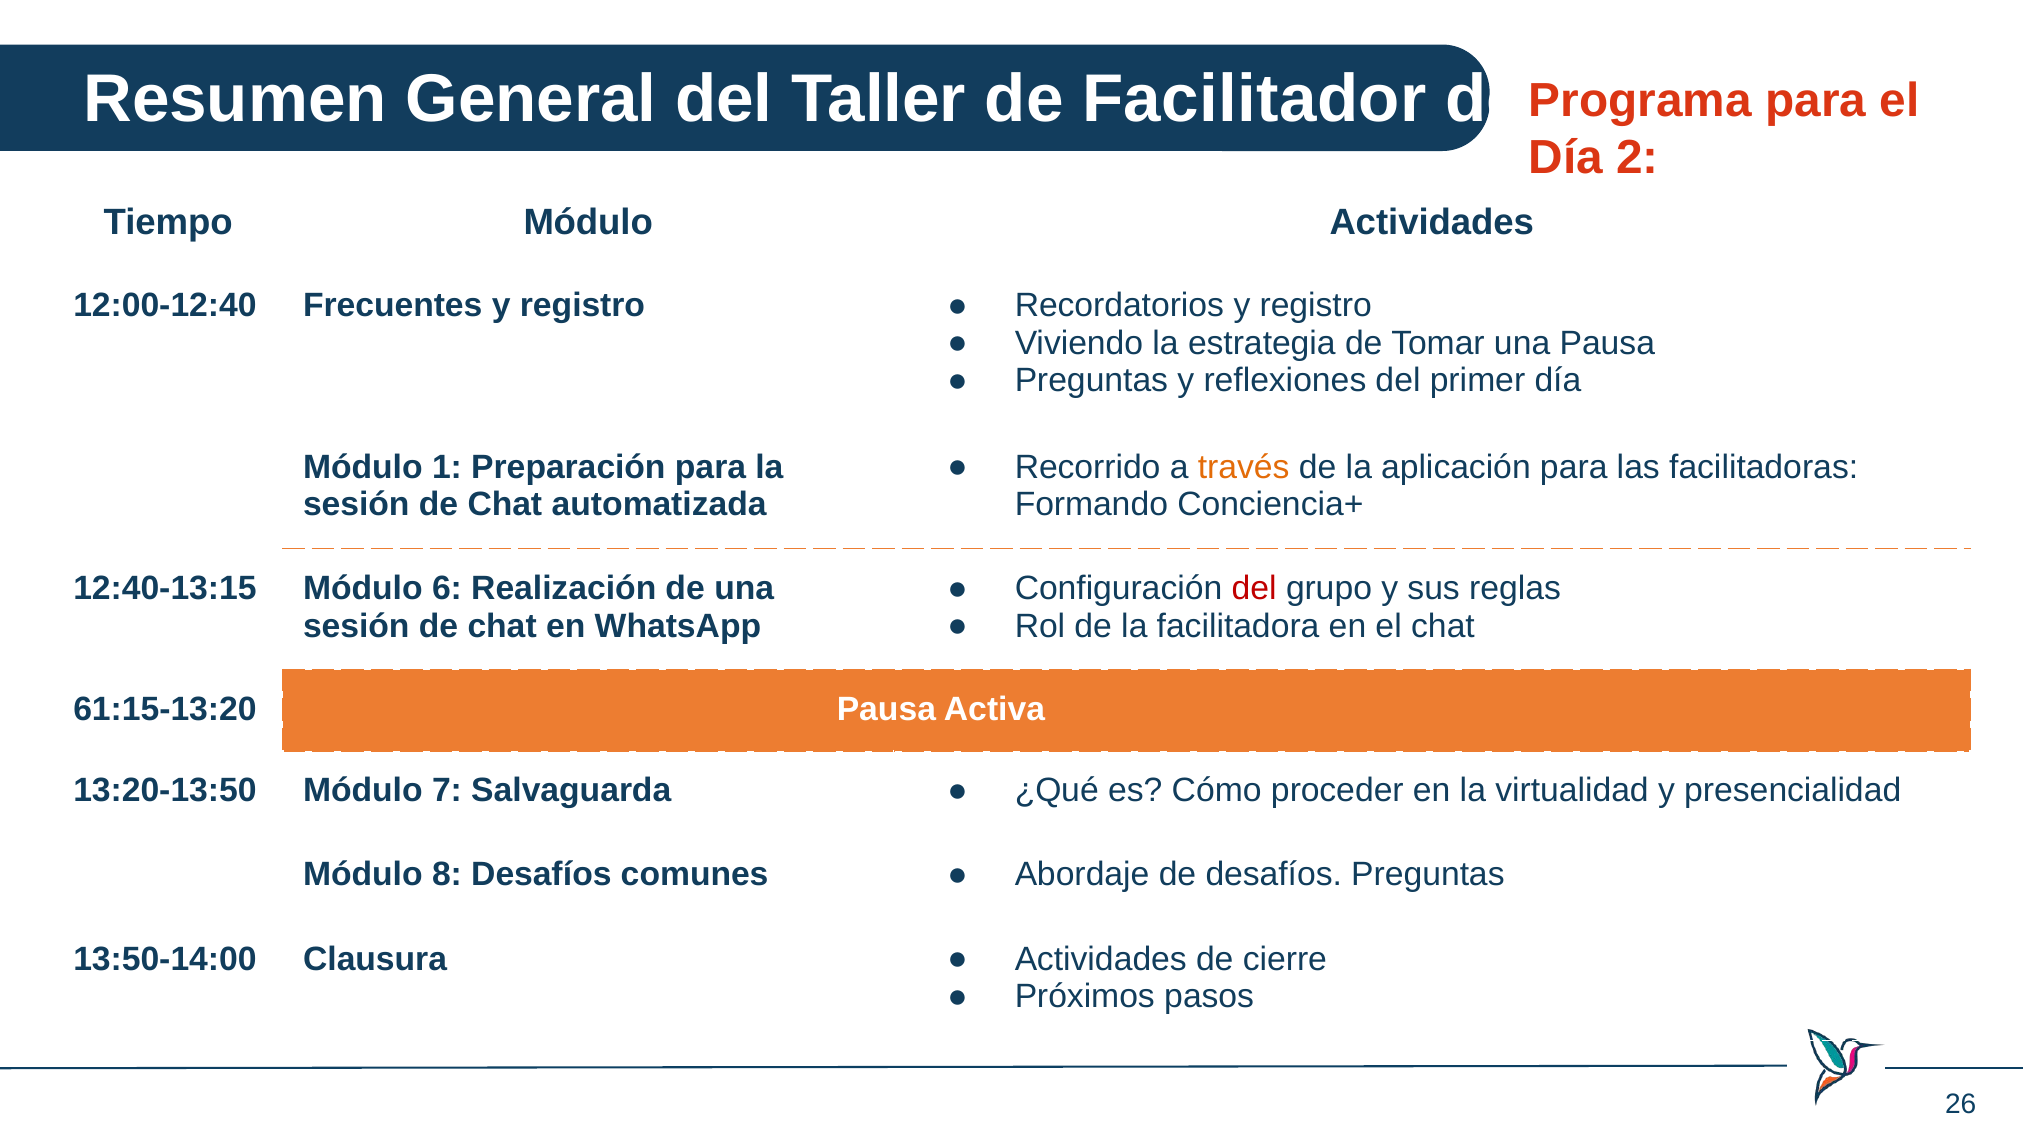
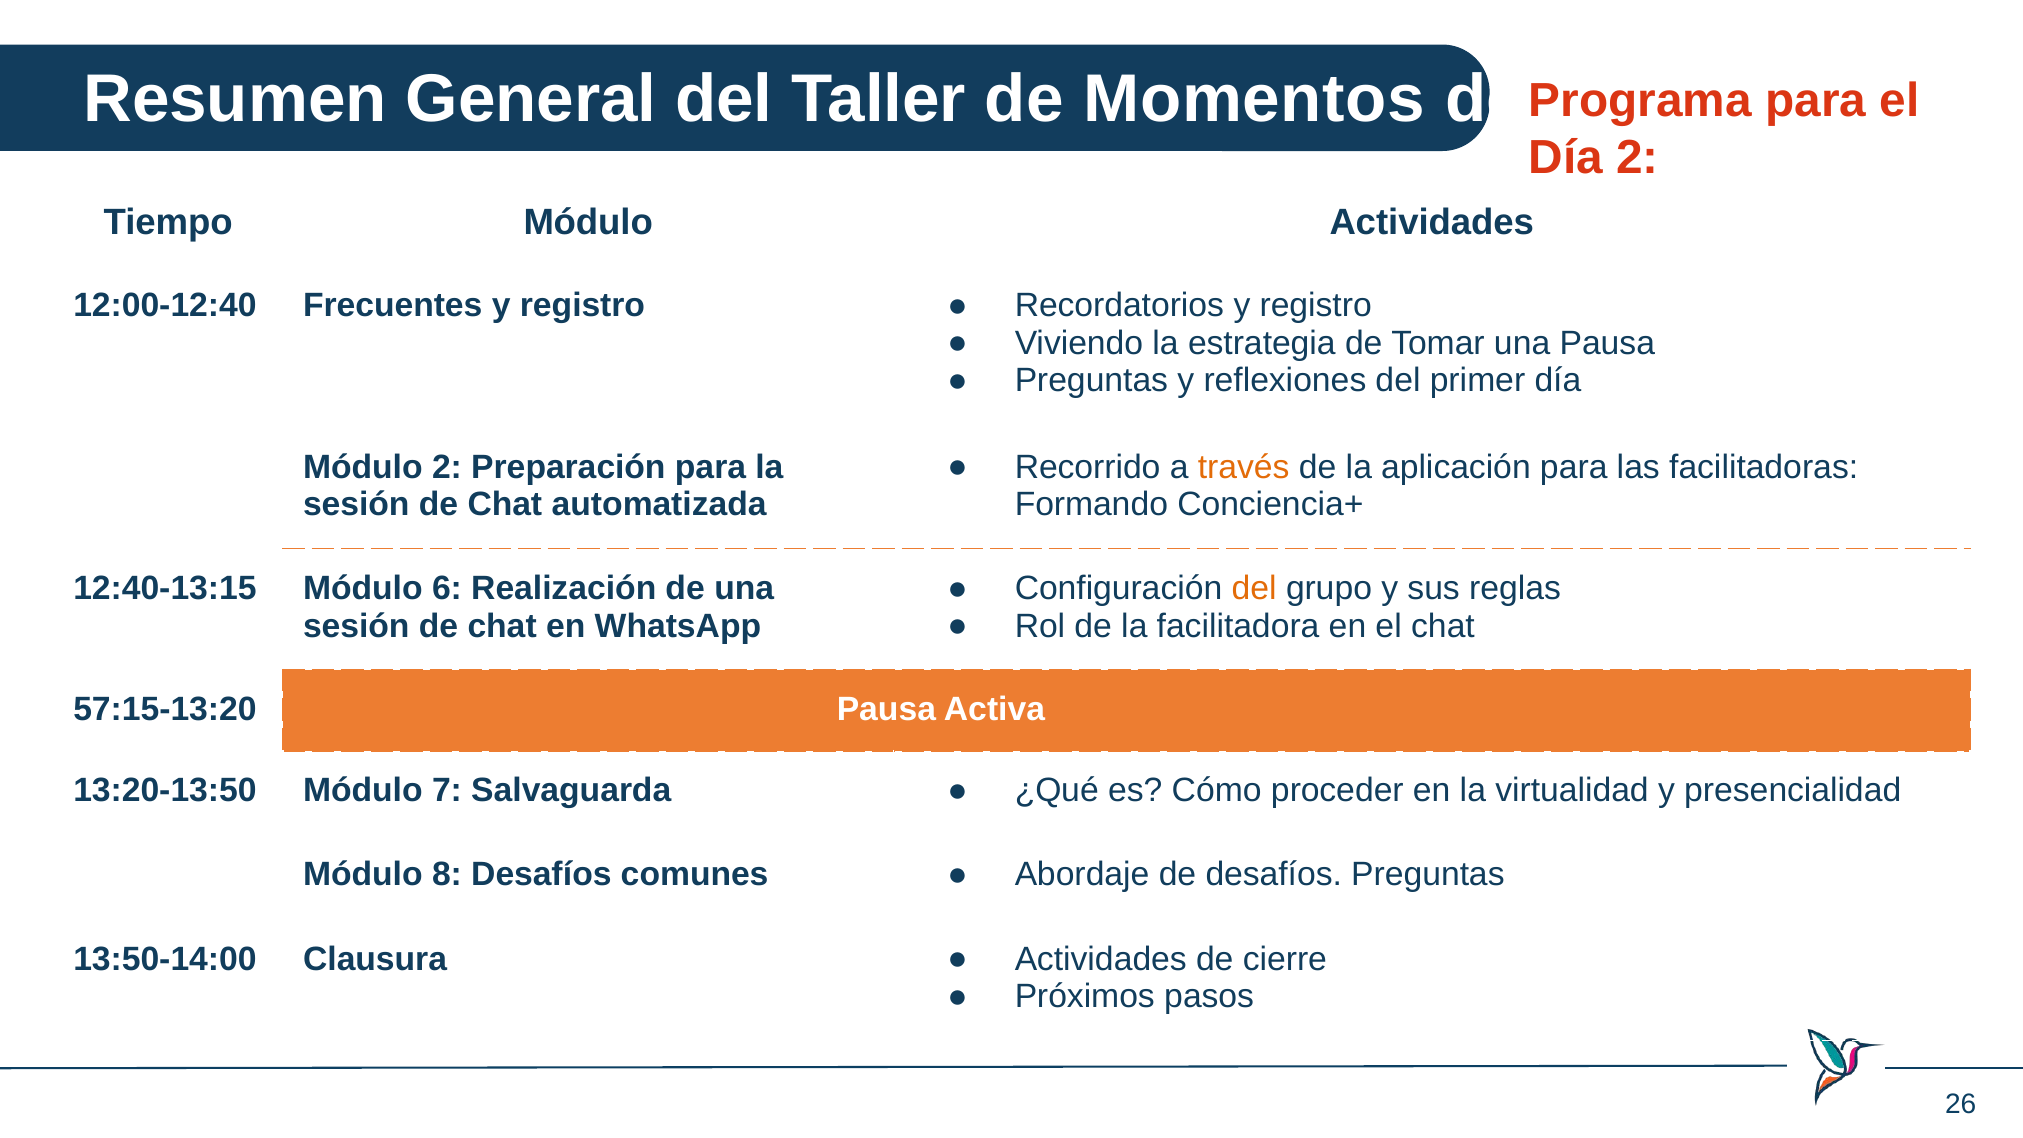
Facilitador: Facilitador -> Momentos
Módulo 1: 1 -> 2
del at (1254, 588) colour: red -> orange
61:15-13:20: 61:15-13:20 -> 57:15-13:20
